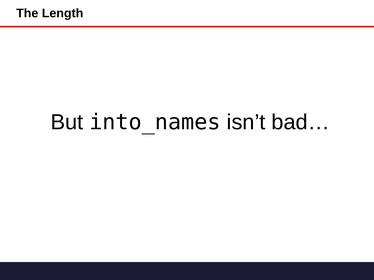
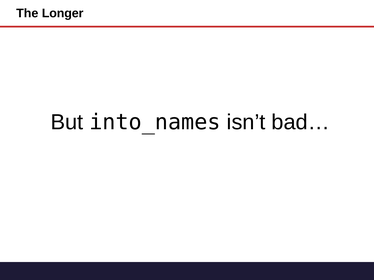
Length: Length -> Longer
